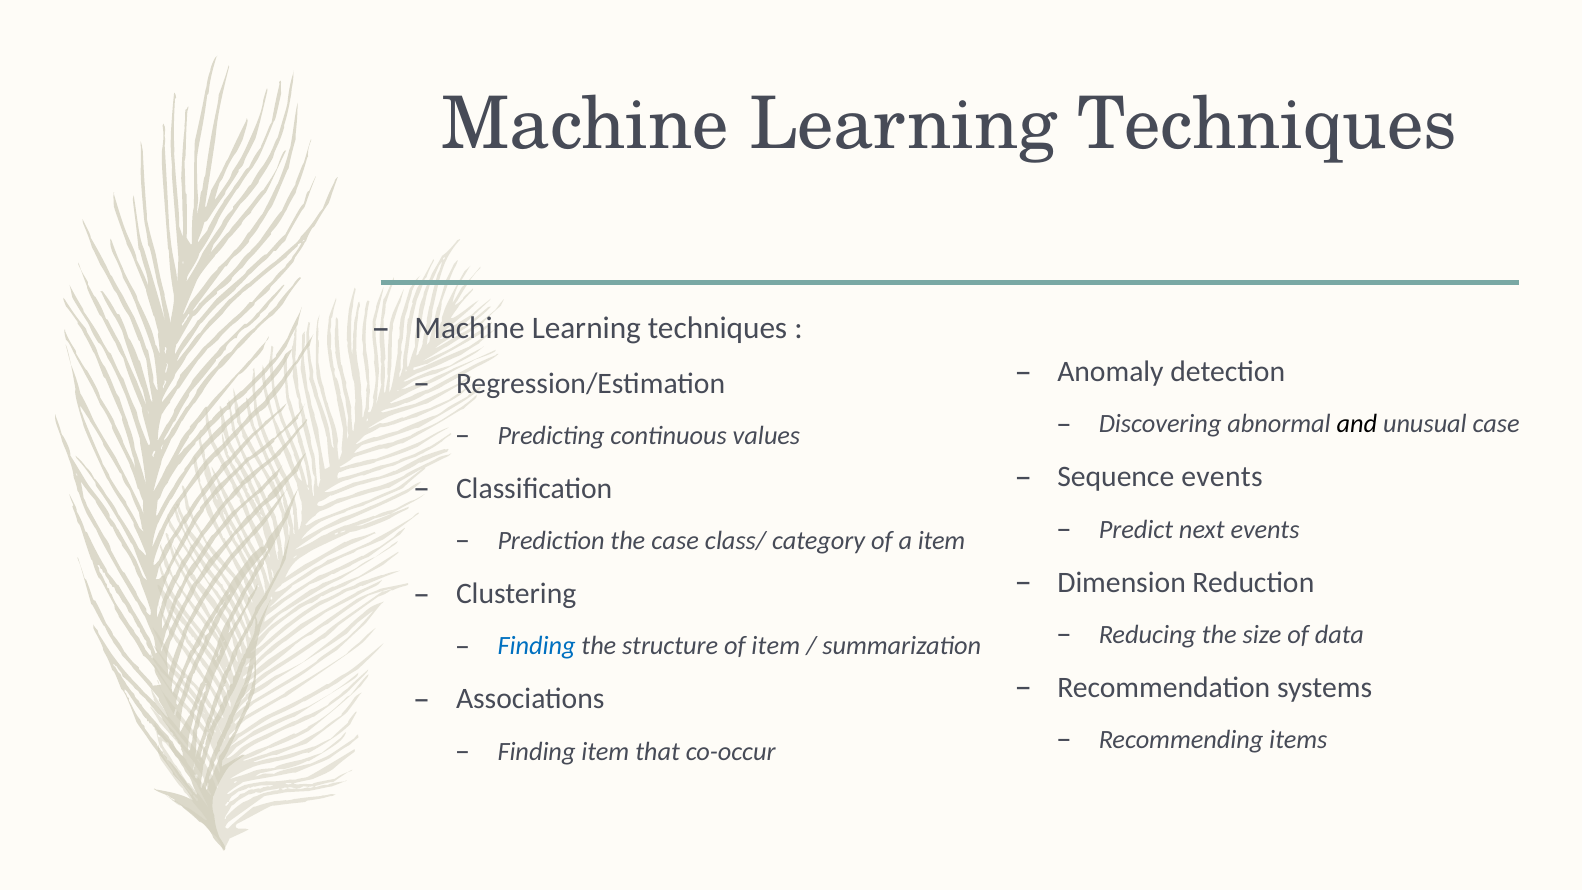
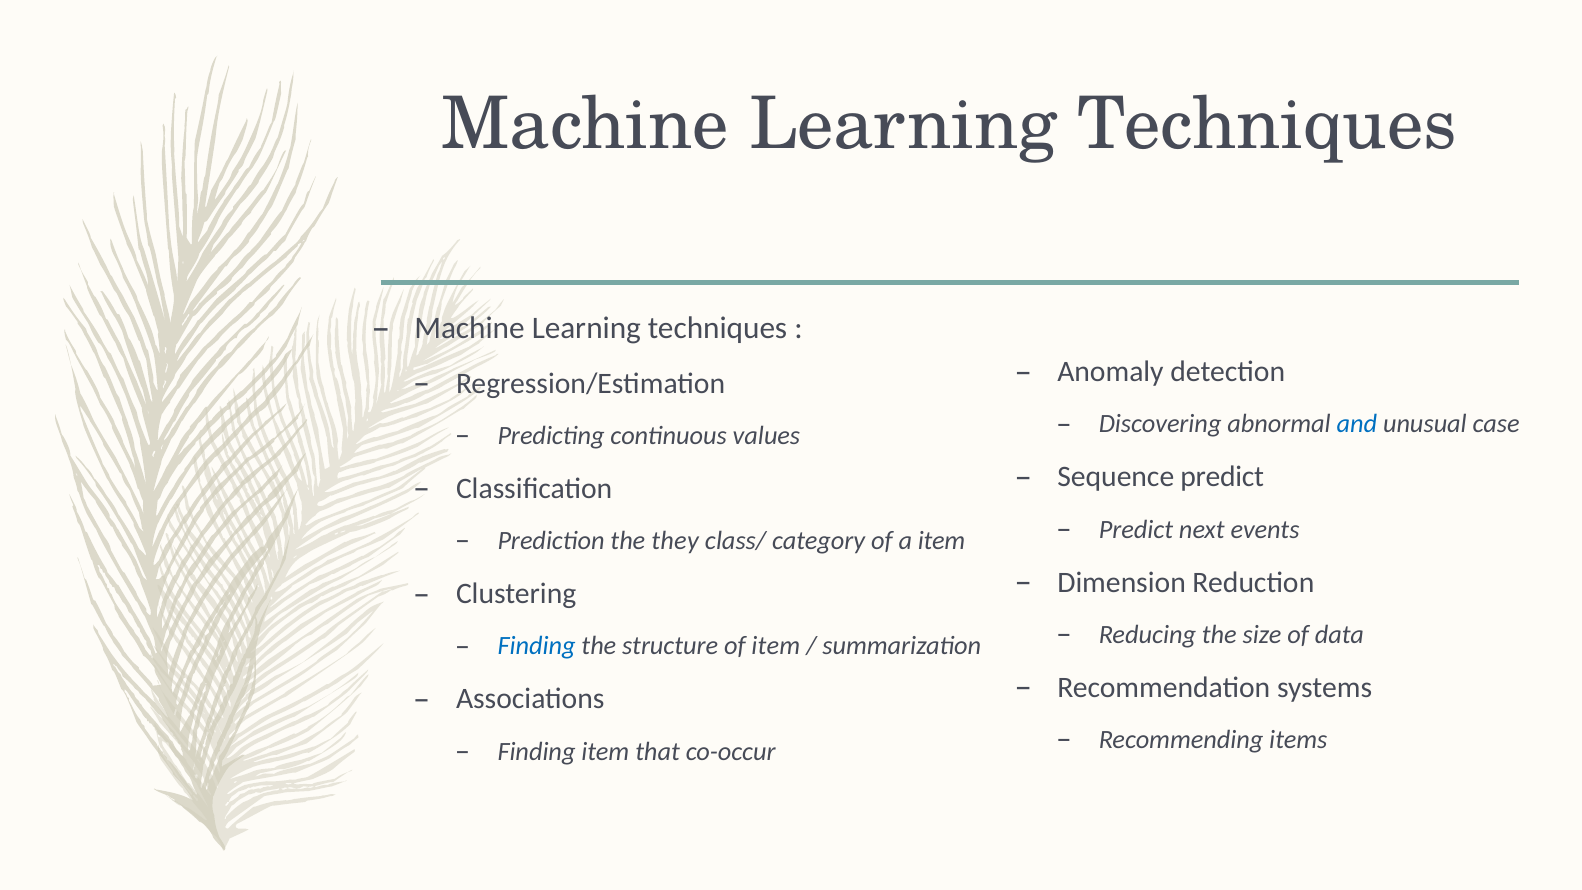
and colour: black -> blue
Sequence events: events -> predict
the case: case -> they
